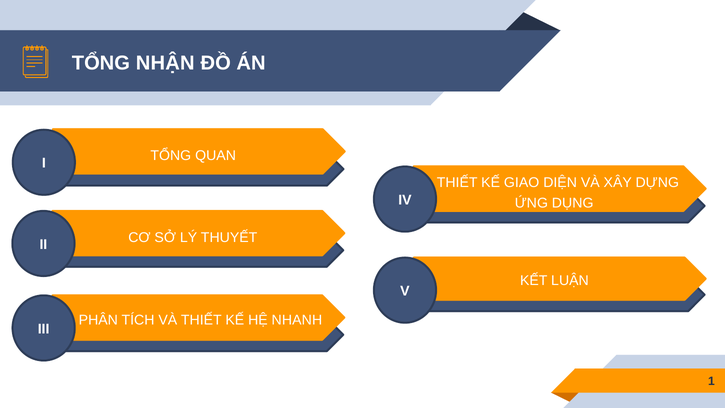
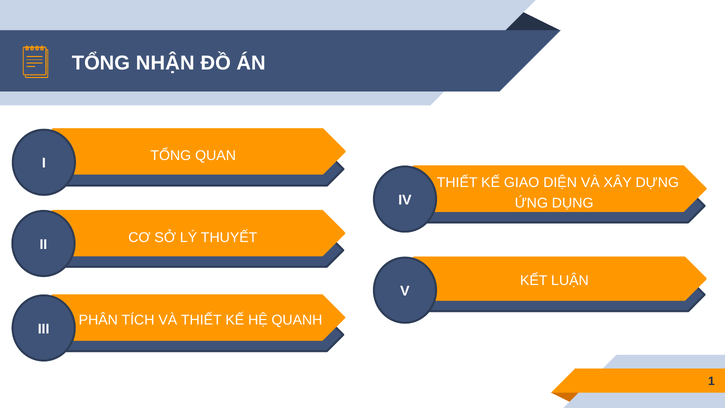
NHANH: NHANH -> QUANH
